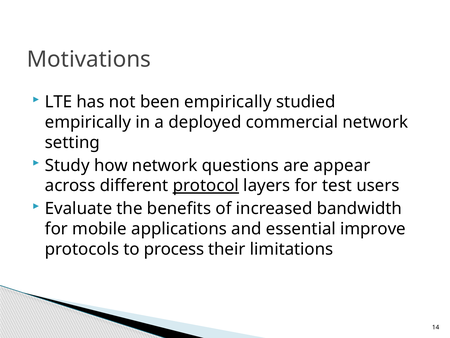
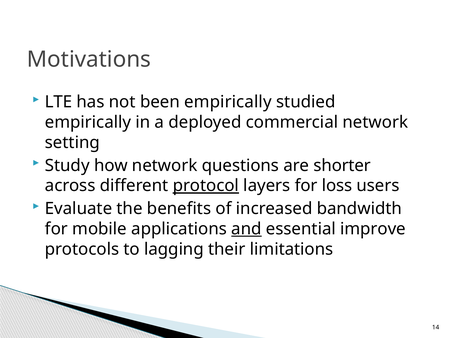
appear: appear -> shorter
test: test -> loss
and underline: none -> present
process: process -> lagging
